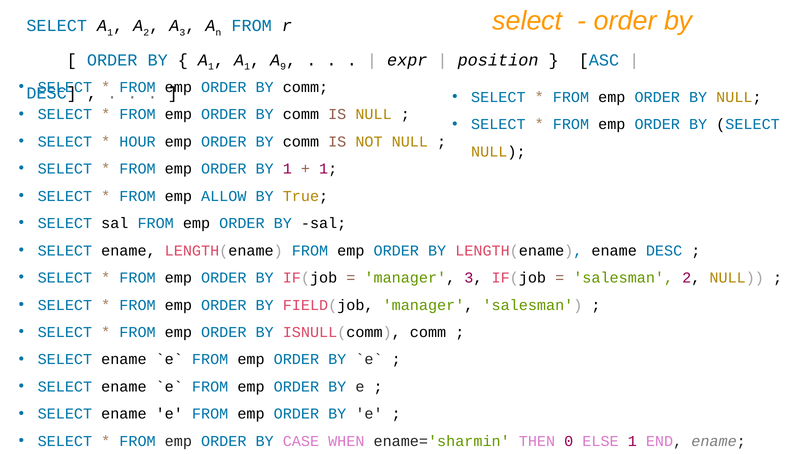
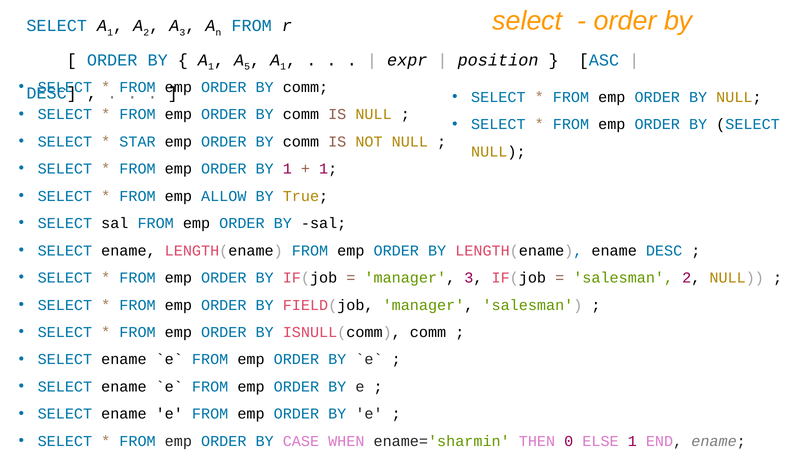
1 at (247, 67): 1 -> 5
9 at (283, 67): 9 -> 1
HOUR: HOUR -> STAR
